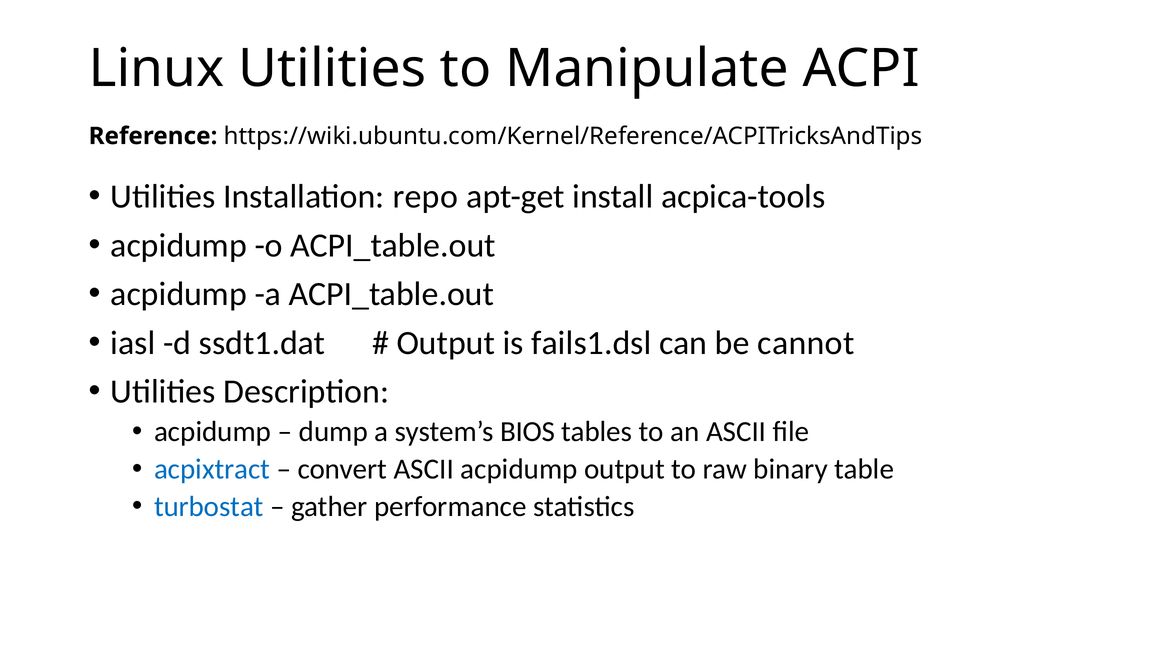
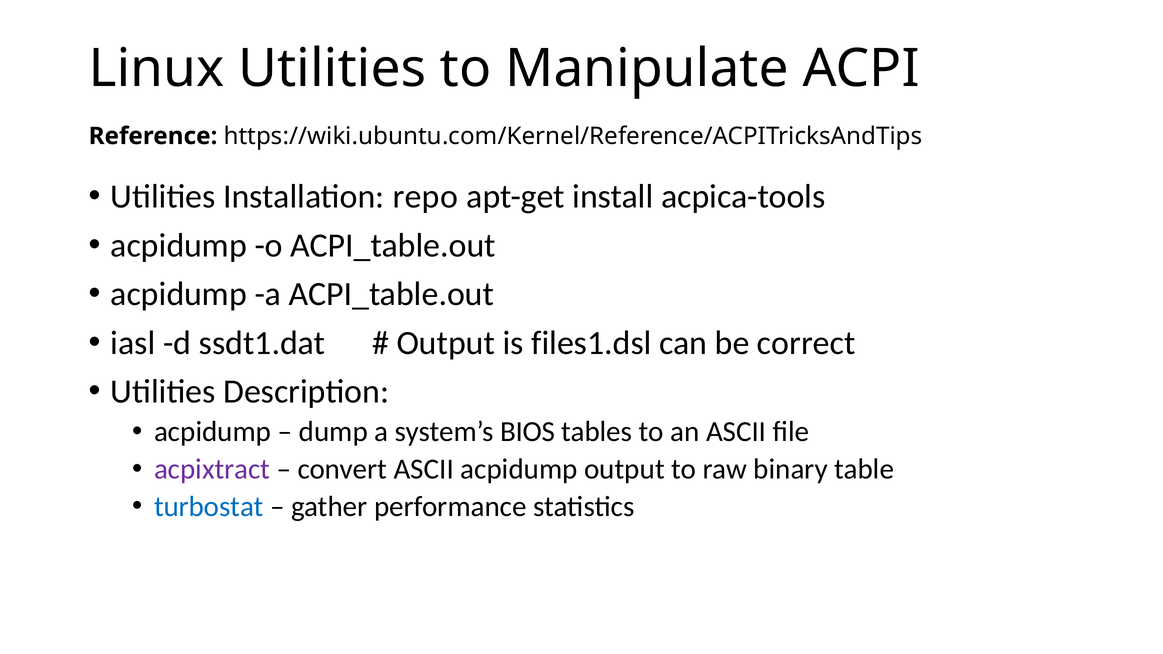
fails1.dsl: fails1.dsl -> files1.dsl
cannot: cannot -> correct
acpixtract colour: blue -> purple
